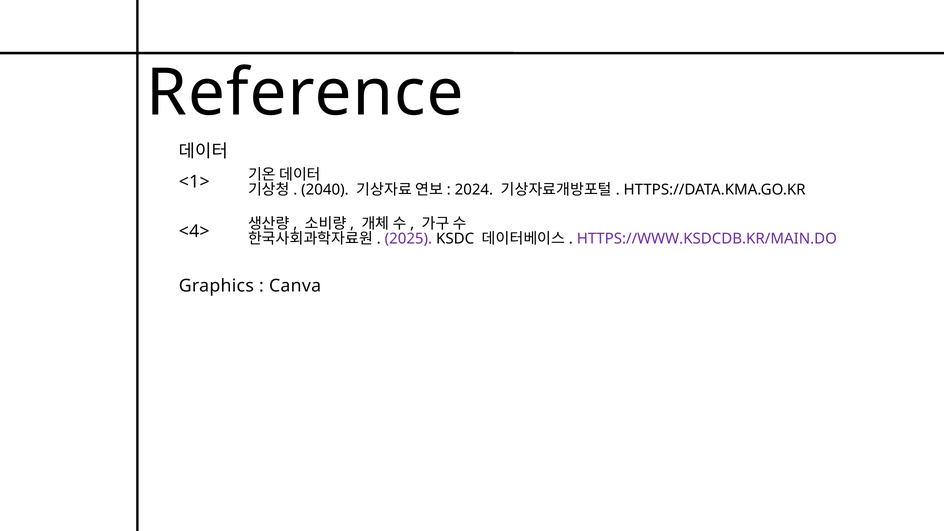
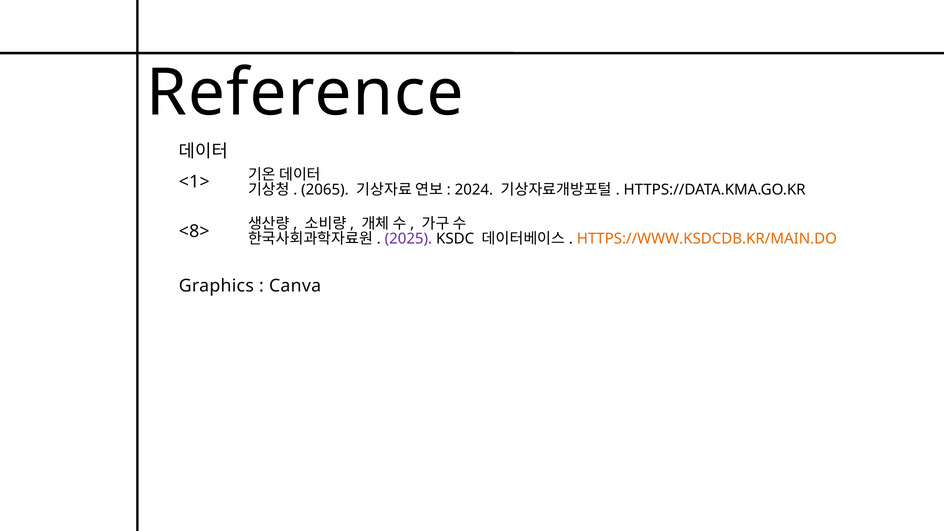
2040: 2040 -> 2065
<4>: <4> -> <8>
HTTPS://WWW.KSDCDB.KR/MAIN.DO colour: purple -> orange
